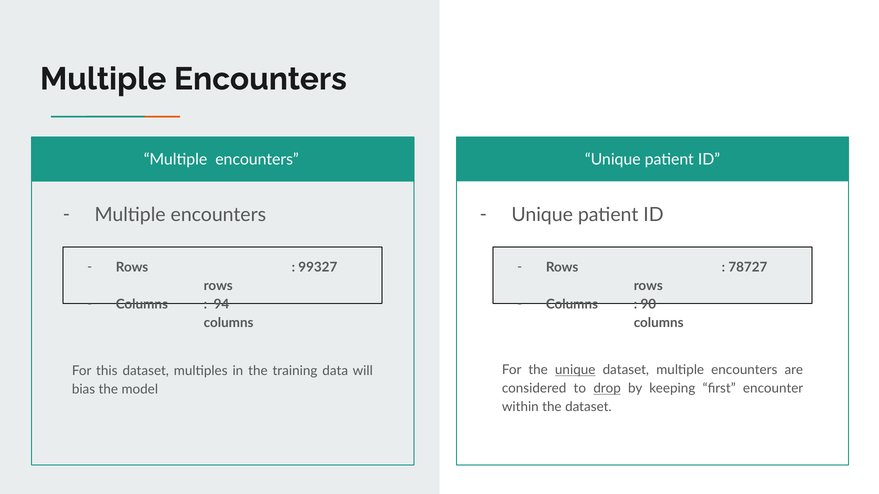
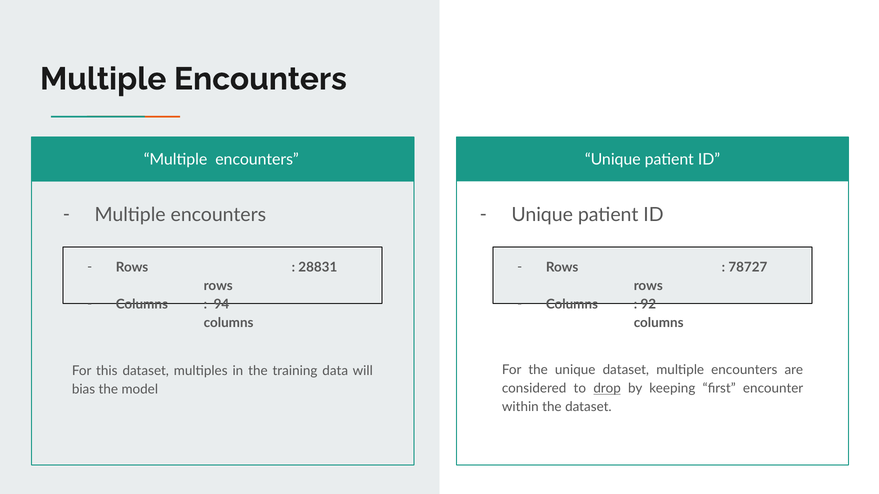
99327: 99327 -> 28831
90: 90 -> 92
unique at (575, 370) underline: present -> none
